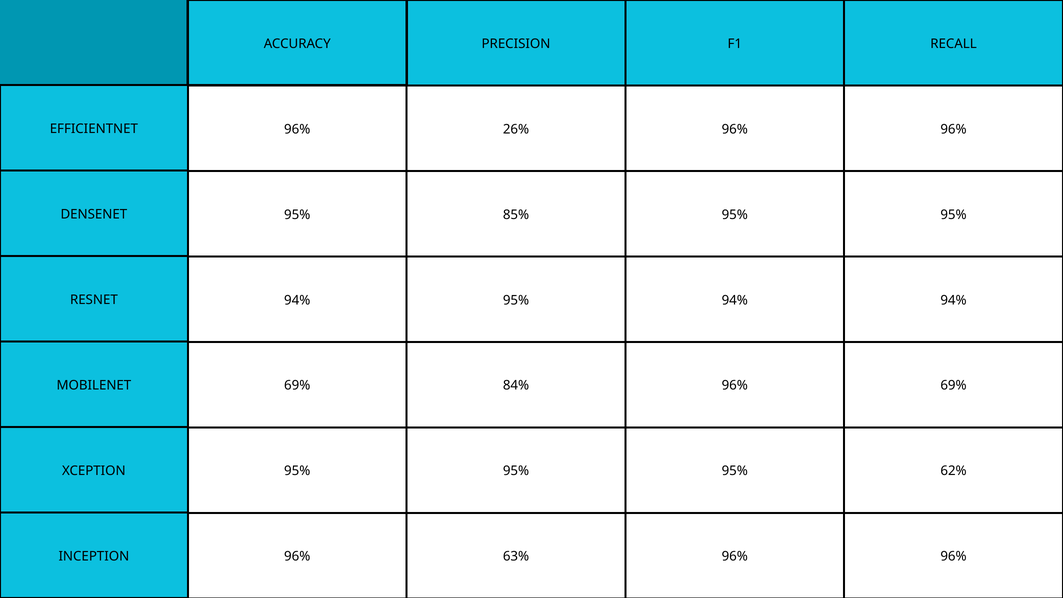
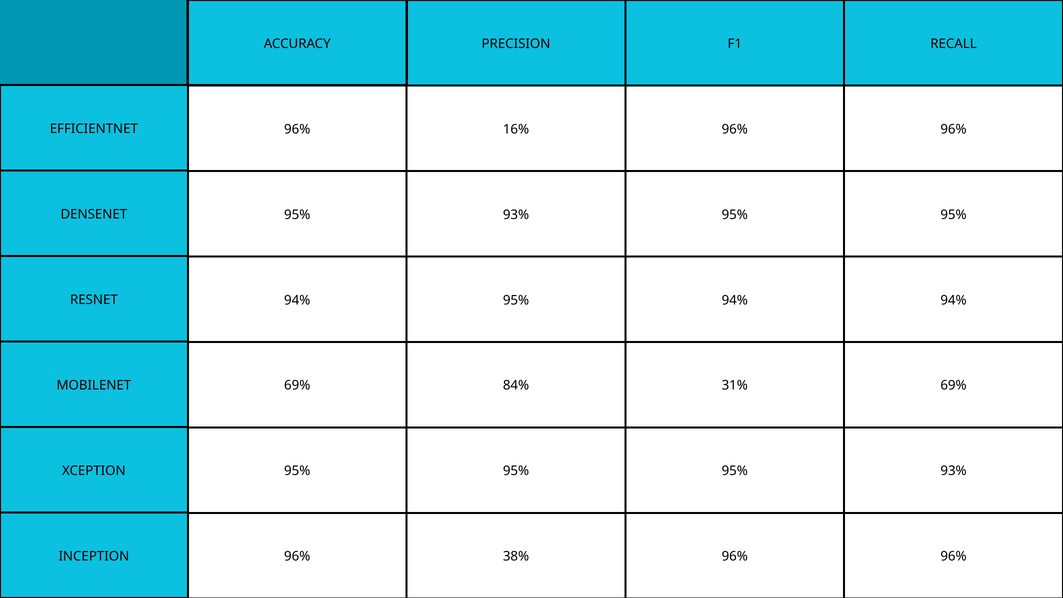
26%: 26% -> 16%
85% at (516, 215): 85% -> 93%
84% 96%: 96% -> 31%
95% 95% 62%: 62% -> 93%
63%: 63% -> 38%
